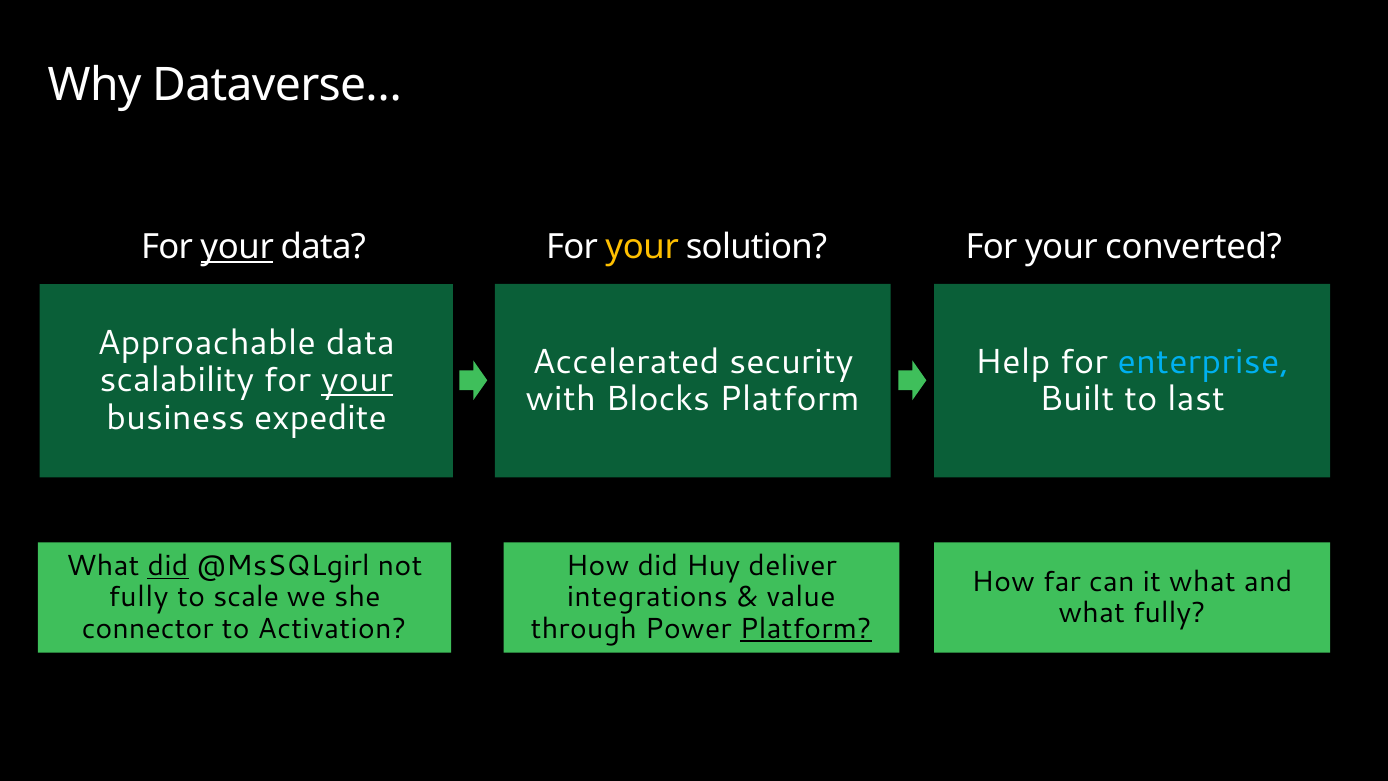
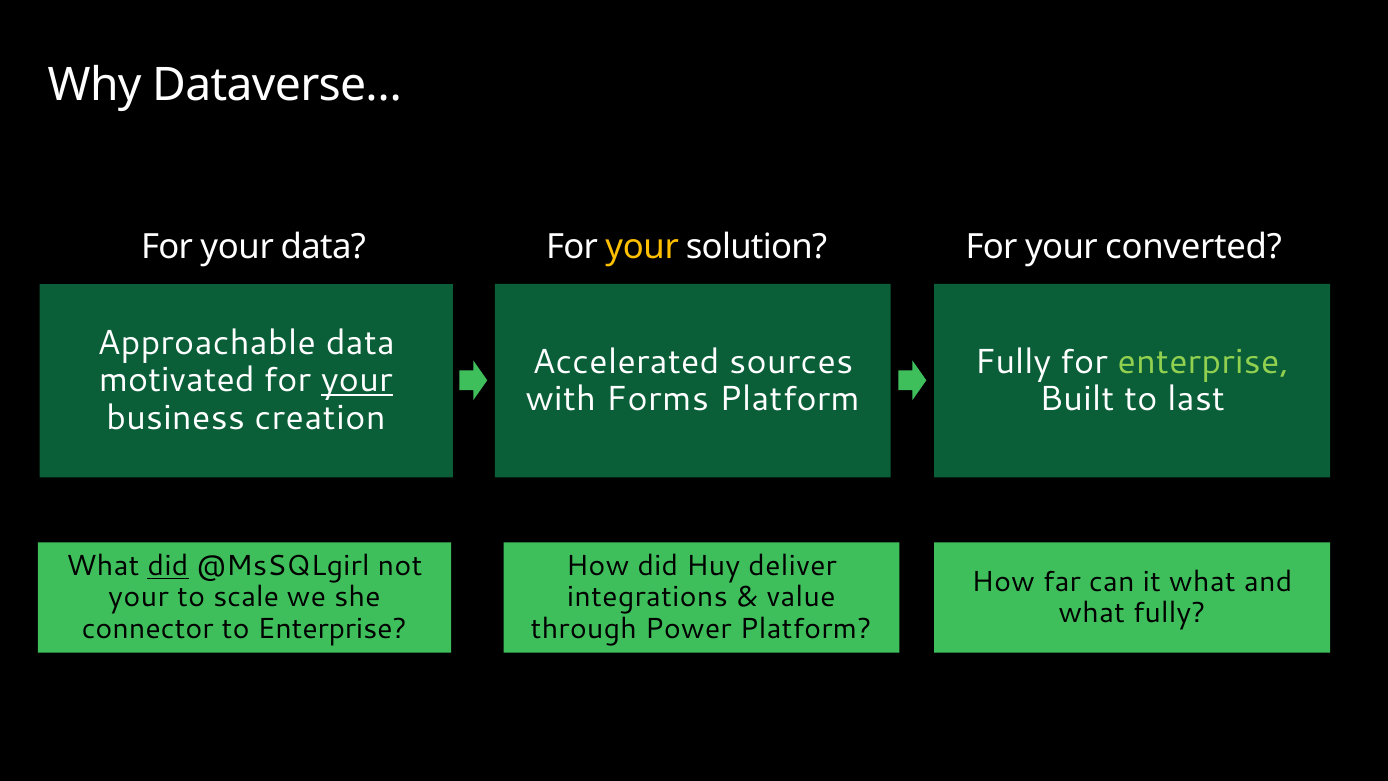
your at (237, 247) underline: present -> none
security: security -> sources
Help at (1013, 362): Help -> Fully
enterprise at (1203, 362) colour: light blue -> light green
scalability: scalability -> motivated
Blocks: Blocks -> Forms
expedite: expedite -> creation
fully at (138, 597): fully -> your
to Activation: Activation -> Enterprise
Platform at (806, 628) underline: present -> none
